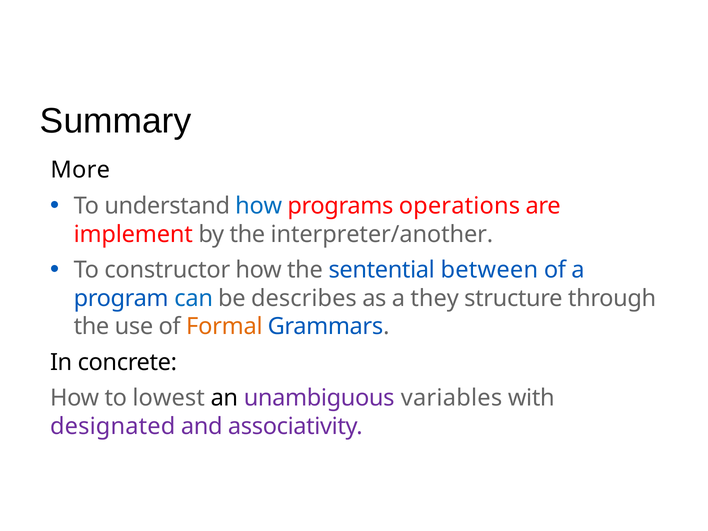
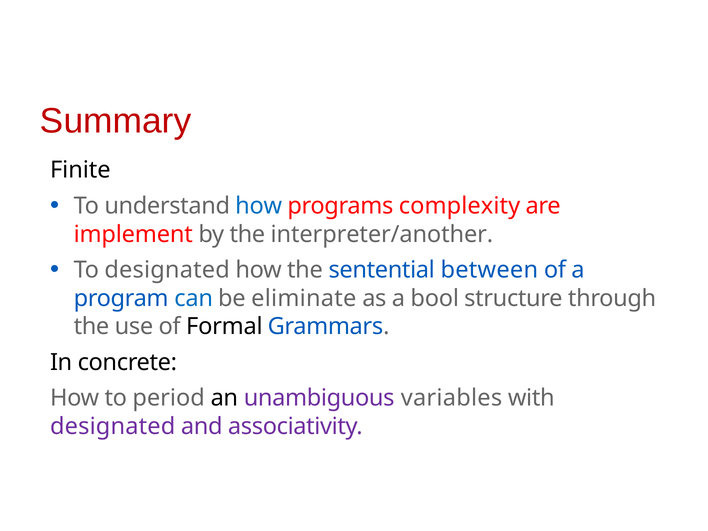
Summary colour: black -> red
More: More -> Finite
operations: operations -> complexity
To constructor: constructor -> designated
describes: describes -> eliminate
they: they -> bool
Formal colour: orange -> black
lowest: lowest -> period
